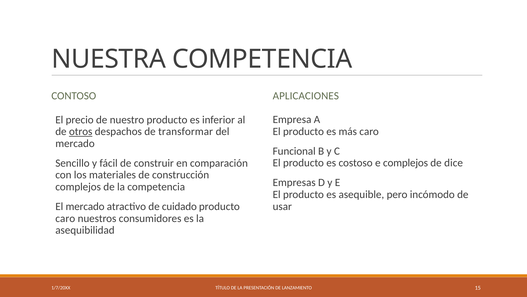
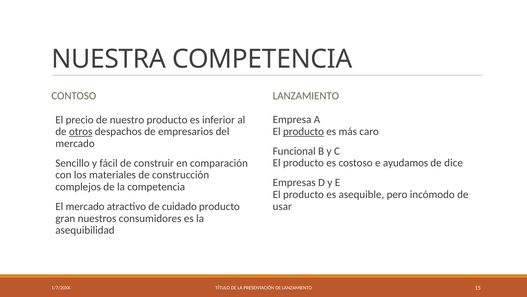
APLICACIONES at (306, 96): APLICACIONES -> LANZAMIENTO
transformar: transformar -> empresarios
producto at (303, 131) underline: none -> present
e complejos: complejos -> ayudamos
caro at (65, 218): caro -> gran
